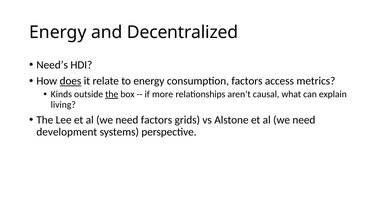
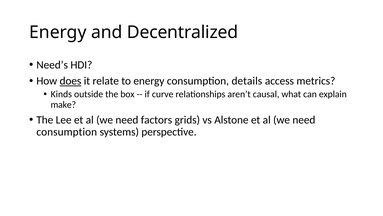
consumption factors: factors -> details
the at (112, 94) underline: present -> none
more: more -> curve
living: living -> make
development at (67, 132): development -> consumption
